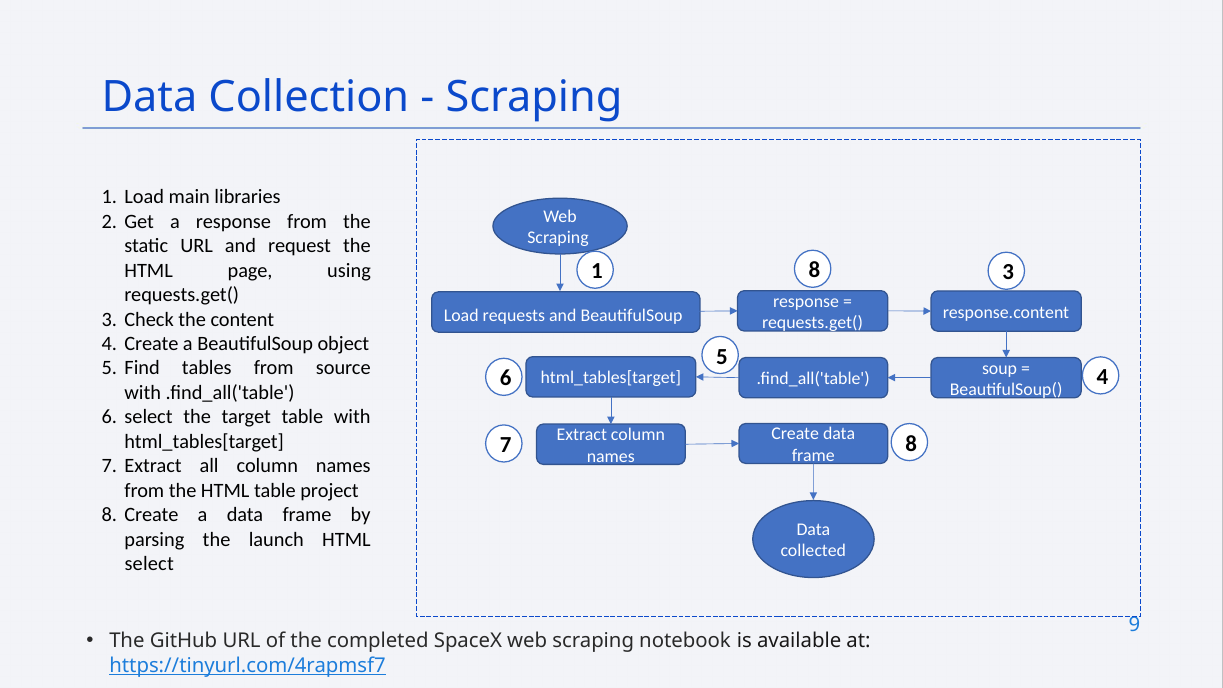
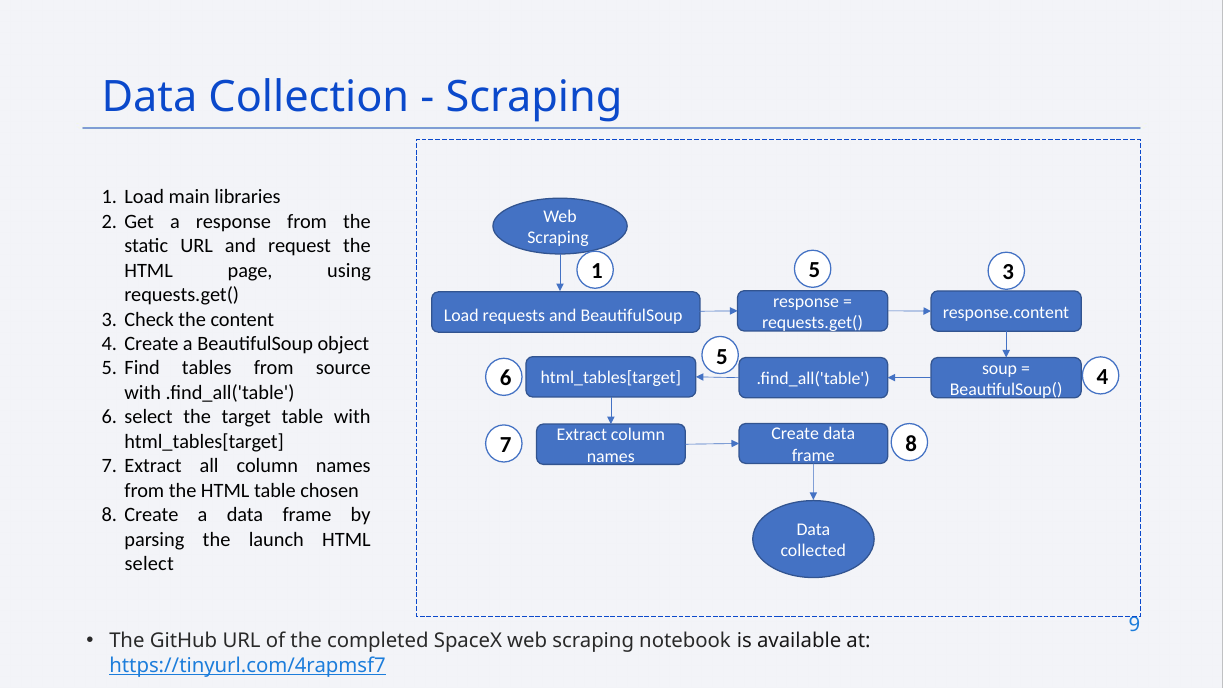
1 8: 8 -> 5
project: project -> chosen
